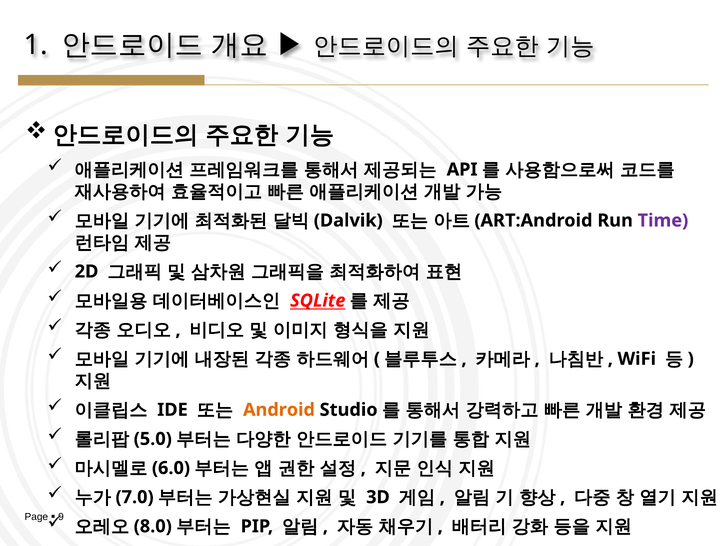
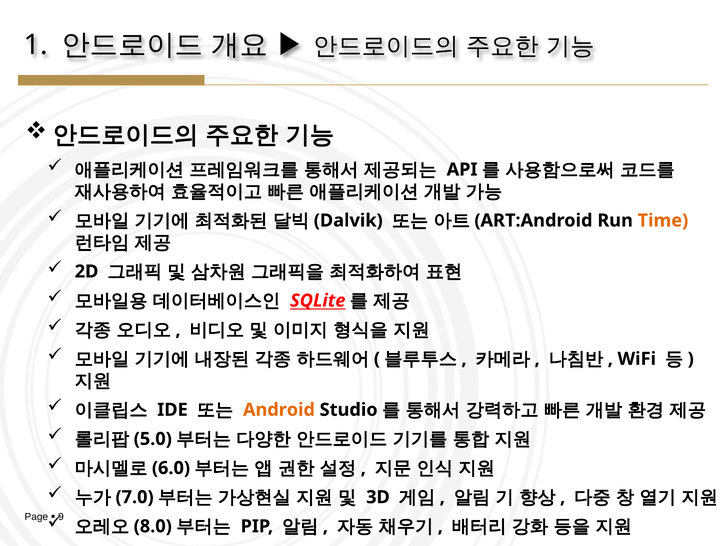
Time colour: purple -> orange
